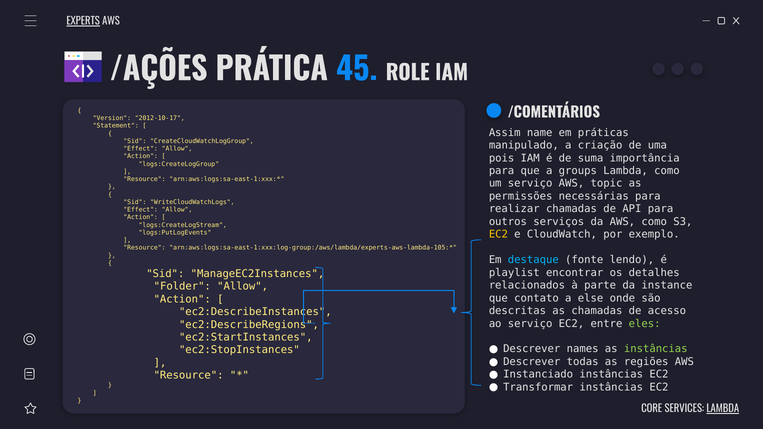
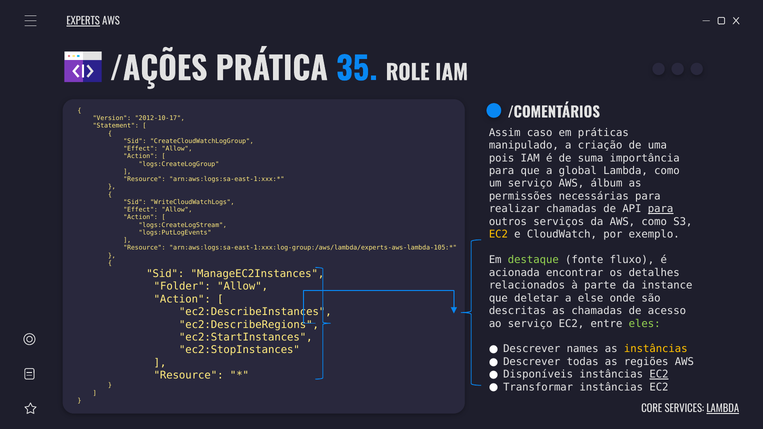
45: 45 -> 35
name: name -> caso
groups: groups -> global
topic: topic -> álbum
para at (661, 209) underline: none -> present
destaque colour: light blue -> light green
lendo: lendo -> fluxo
playlist: playlist -> acionada
contato: contato -> deletar
instâncias at (656, 349) colour: light green -> yellow
Instanciado: Instanciado -> Disponíveis
EC2 at (659, 375) underline: none -> present
